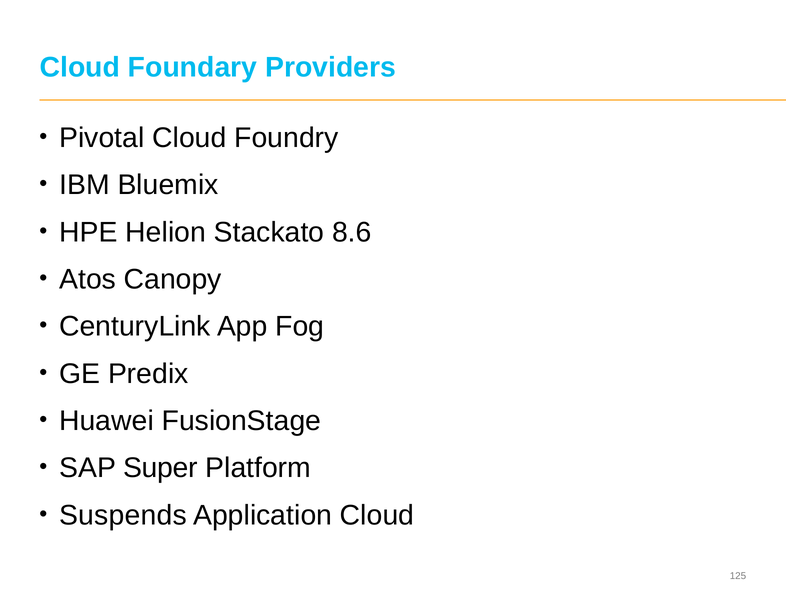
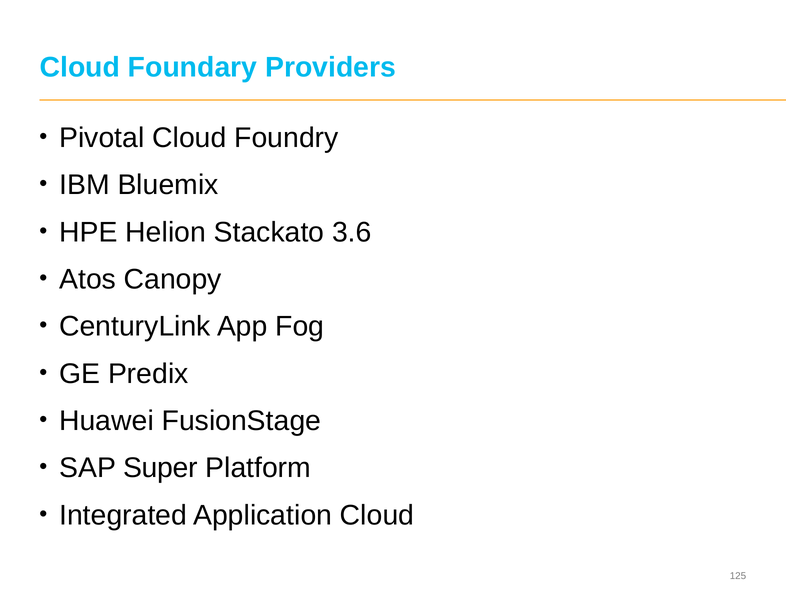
8.6: 8.6 -> 3.6
Suspends: Suspends -> Integrated
